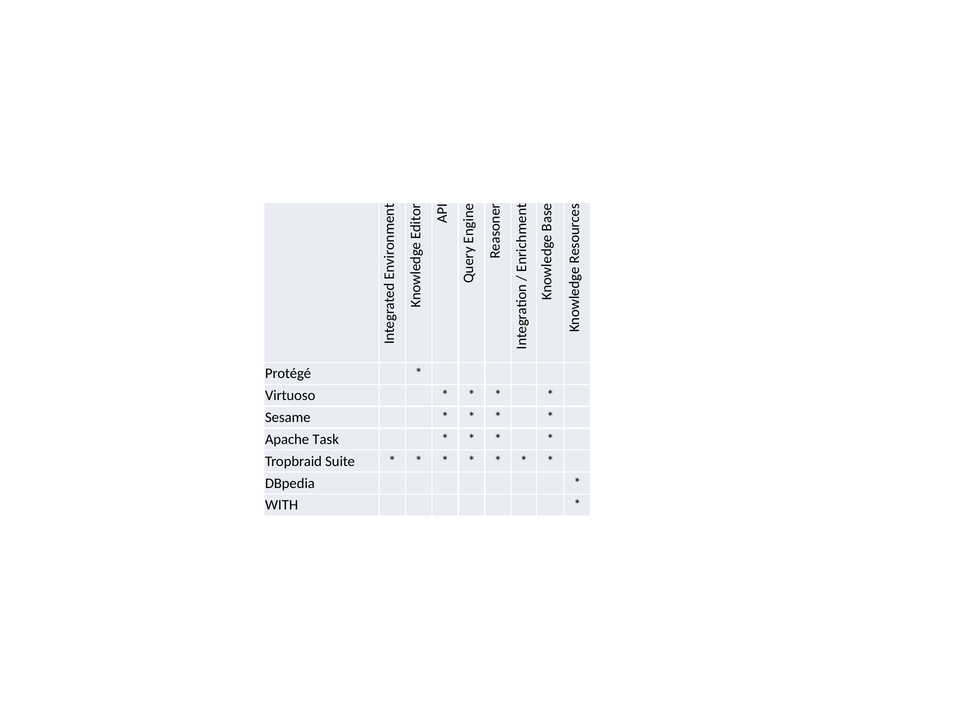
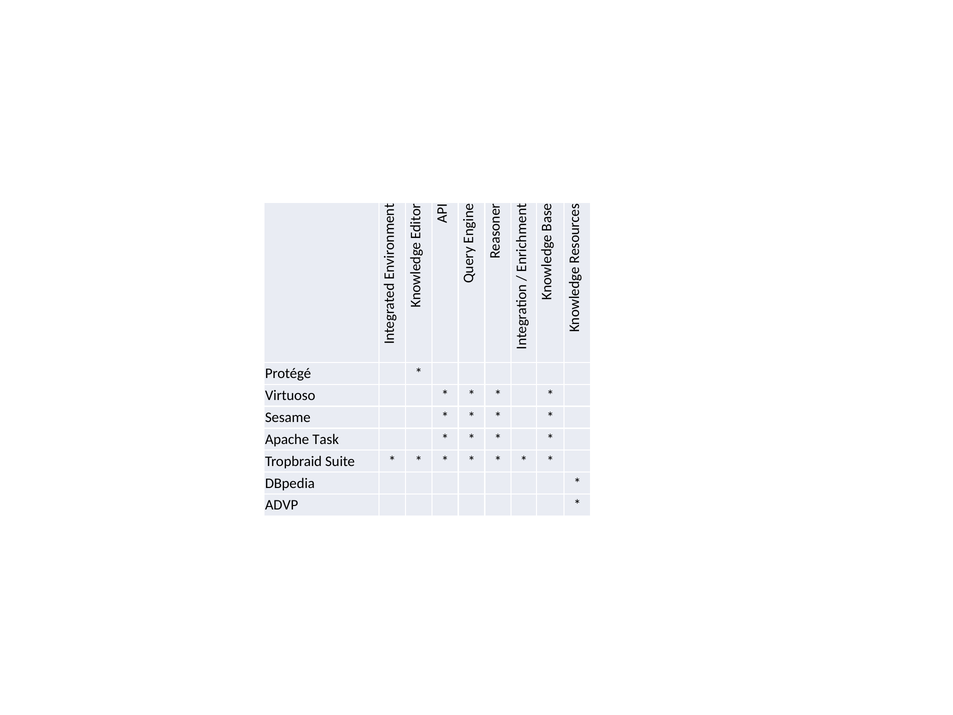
WITH: WITH -> ADVP
